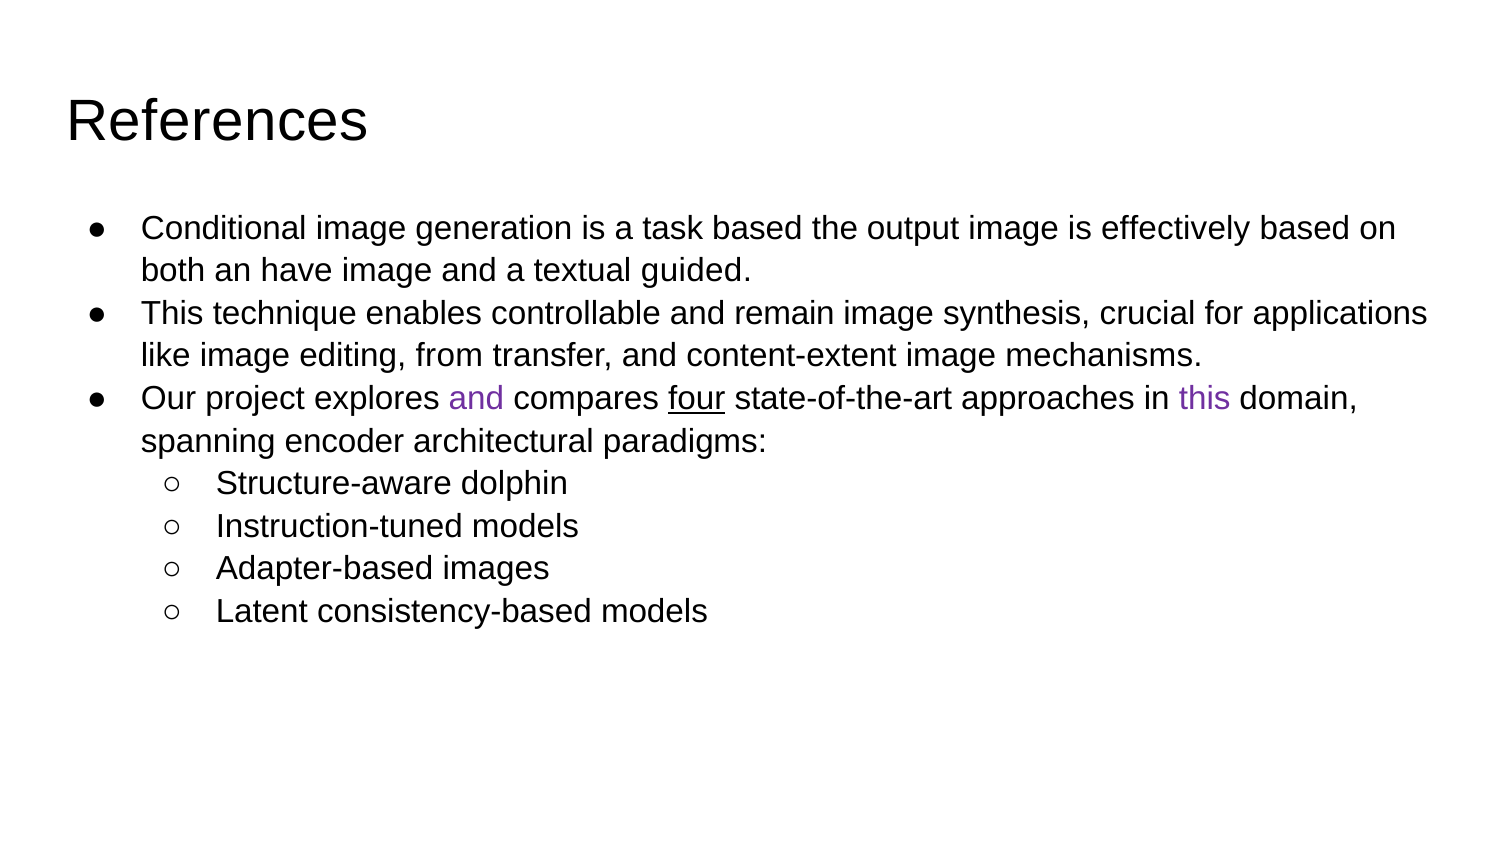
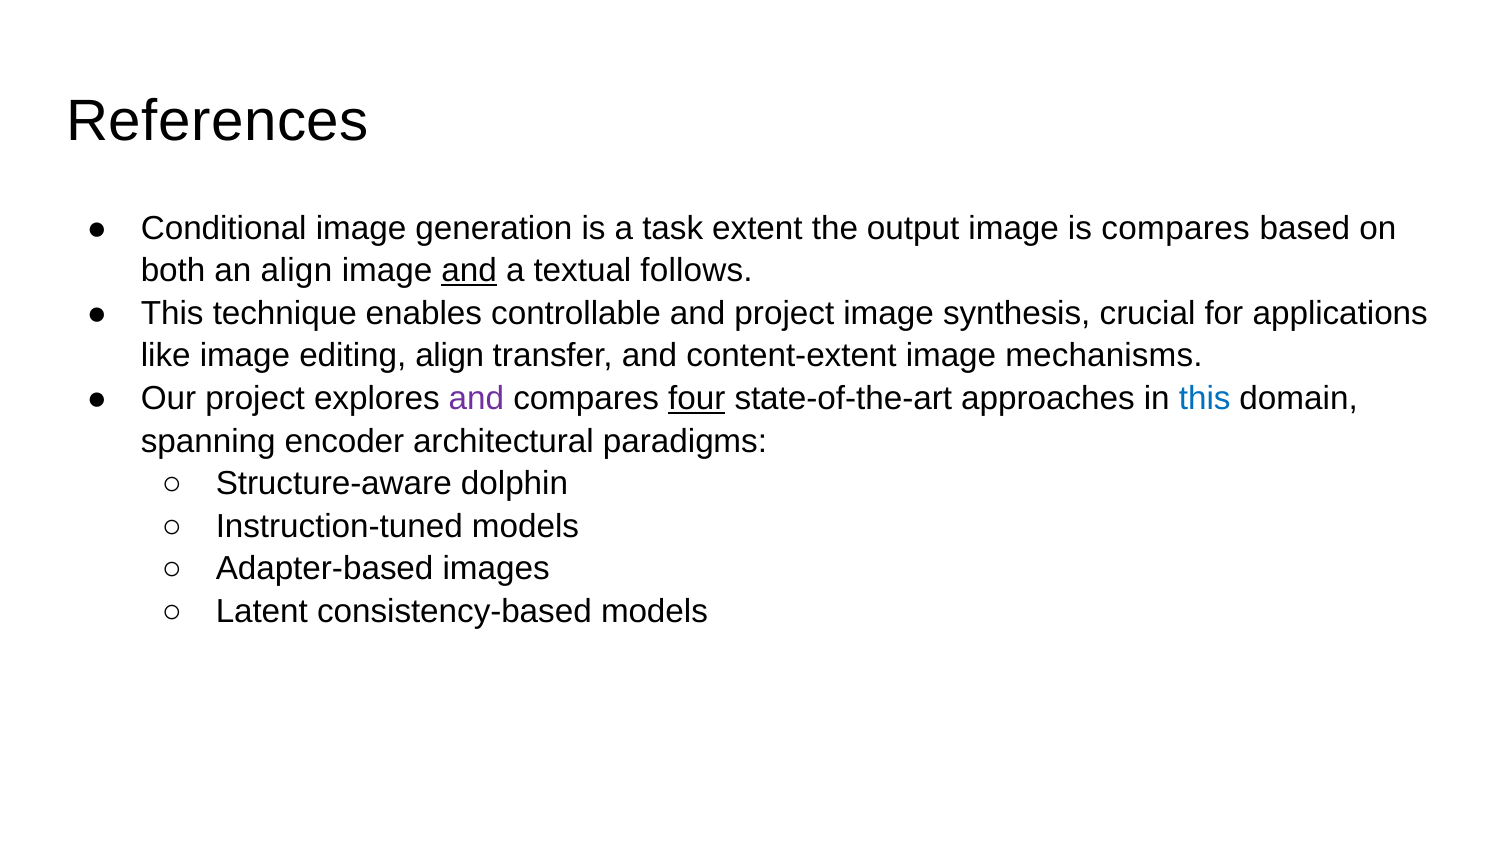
task based: based -> extent
is effectively: effectively -> compares
an have: have -> align
and at (469, 271) underline: none -> present
guided: guided -> follows
and remain: remain -> project
editing from: from -> align
this at (1205, 398) colour: purple -> blue
